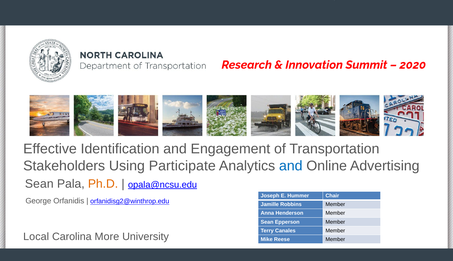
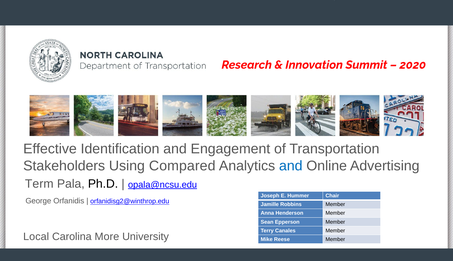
Participate: Participate -> Compared
Sean at (39, 184): Sean -> Term
Ph.D colour: orange -> black
